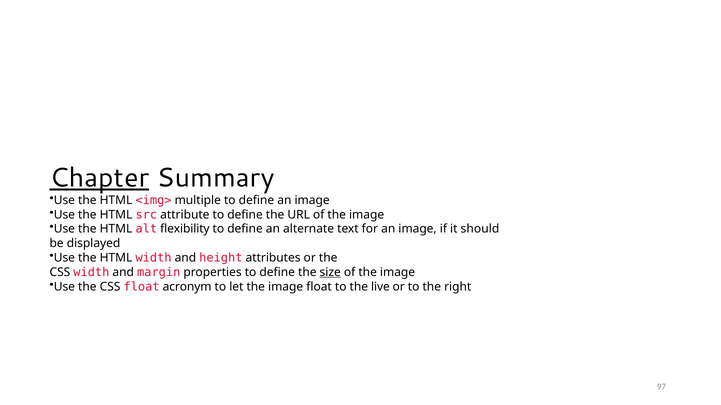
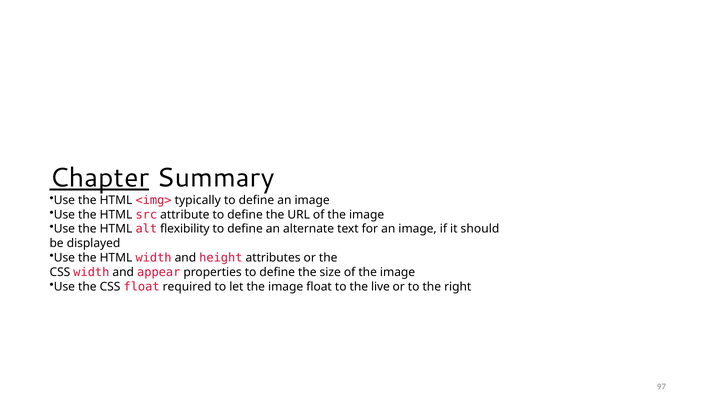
multiple: multiple -> typically
margin: margin -> appear
size underline: present -> none
acronym: acronym -> required
